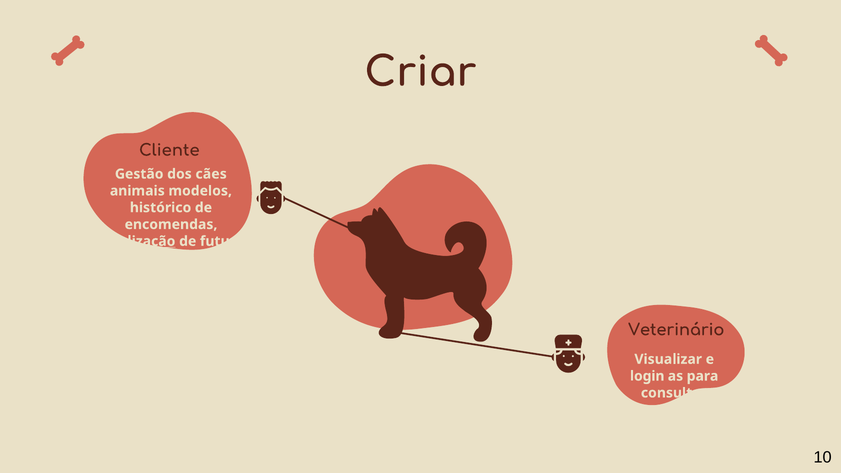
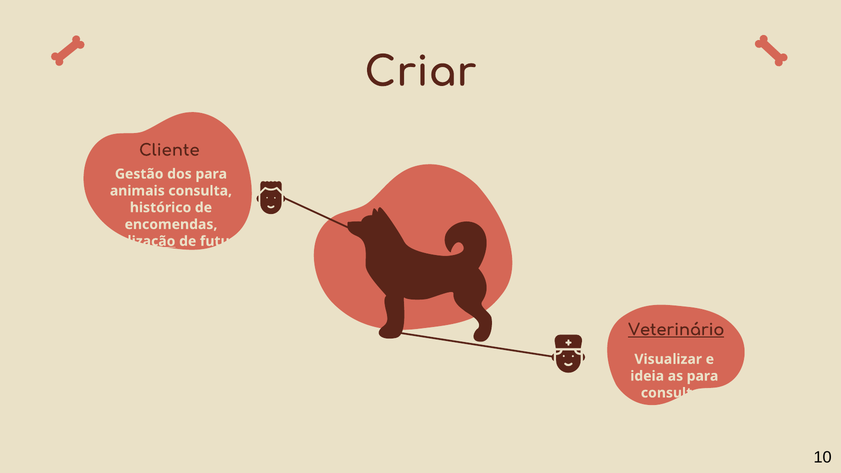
dos cães: cães -> para
modelos: modelos -> consulta
Veterinário underline: none -> present
login: login -> ideia
